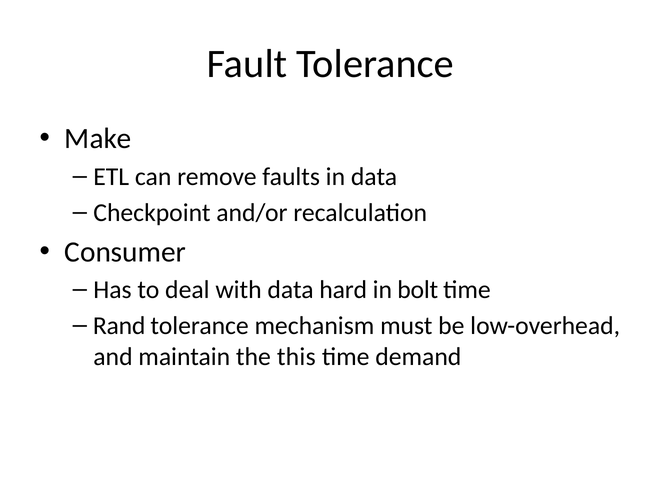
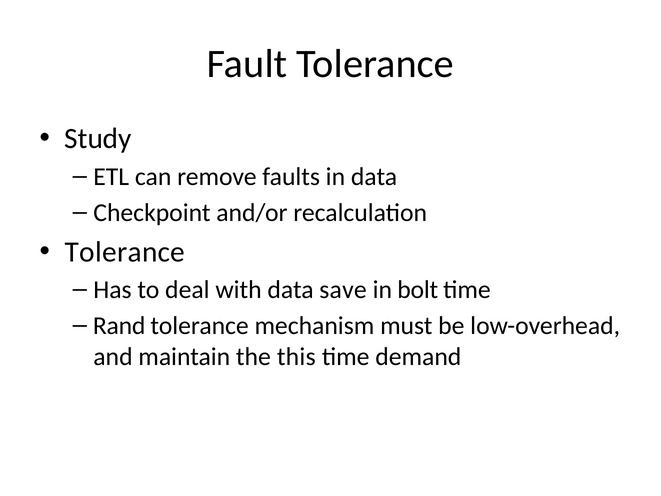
Make: Make -> Study
Consumer at (125, 252): Consumer -> Tolerance
hard: hard -> save
